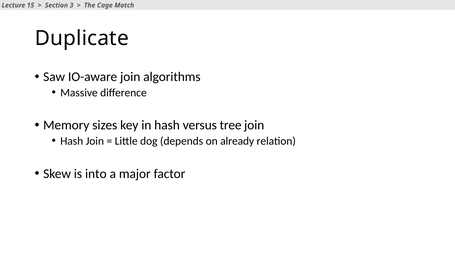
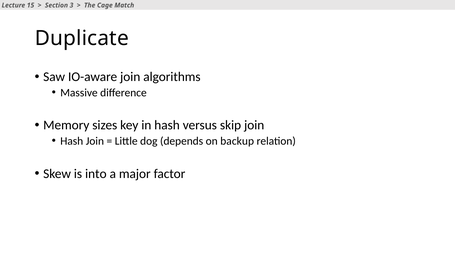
tree: tree -> skip
already: already -> backup
